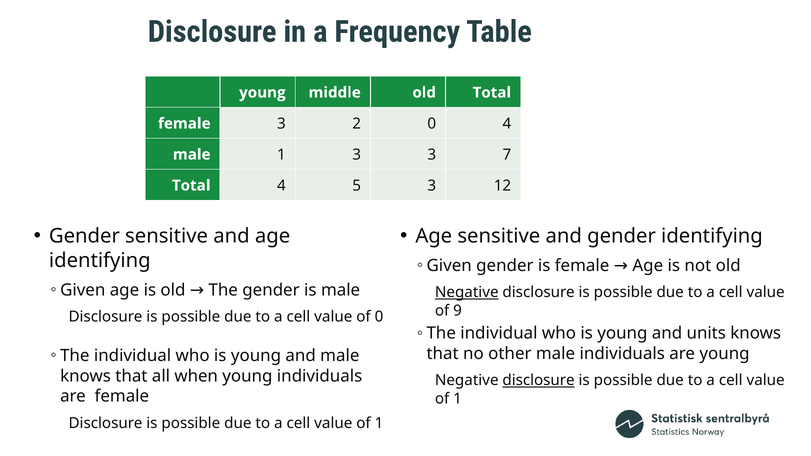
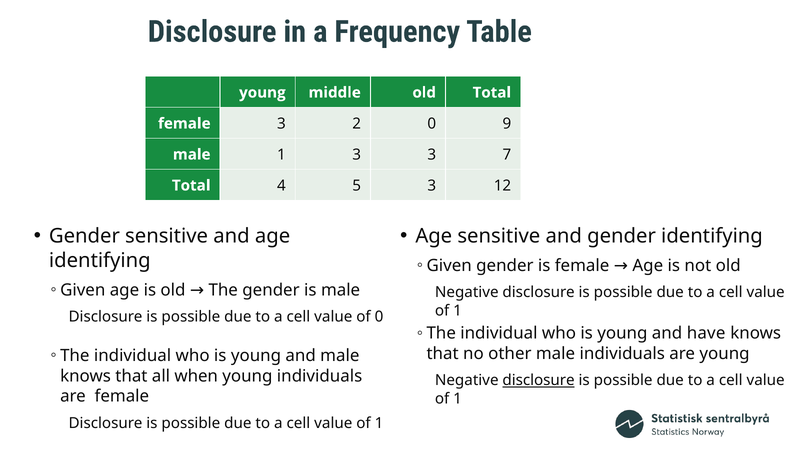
0 4: 4 -> 9
Negative at (467, 293) underline: present -> none
9 at (458, 311): 9 -> 1
units: units -> have
